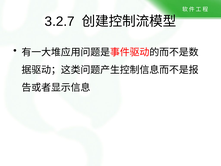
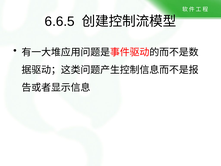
3.2.7: 3.2.7 -> 6.6.5
